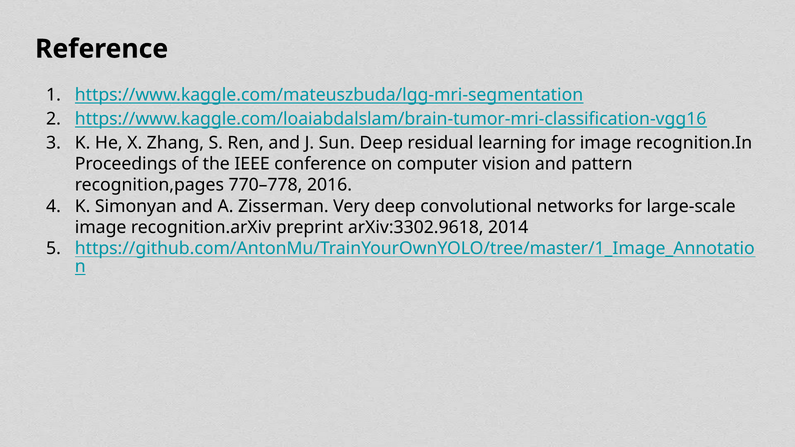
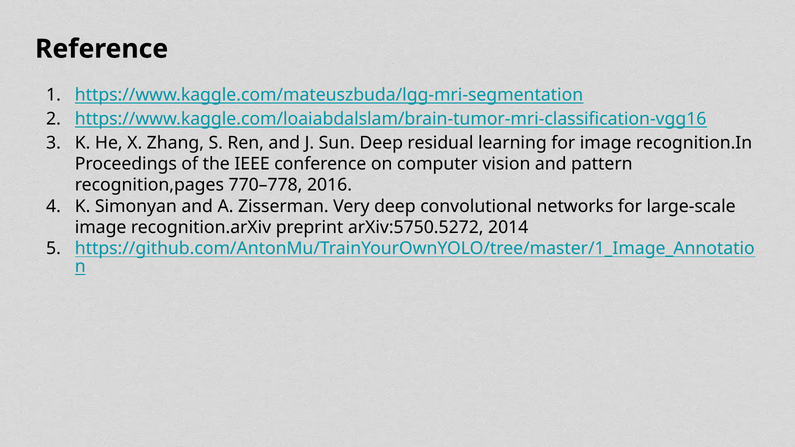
arXiv:3302.9618: arXiv:3302.9618 -> arXiv:5750.5272
